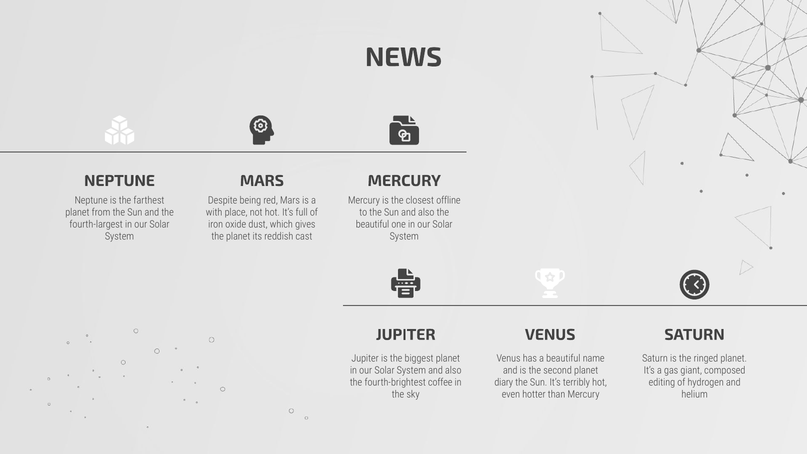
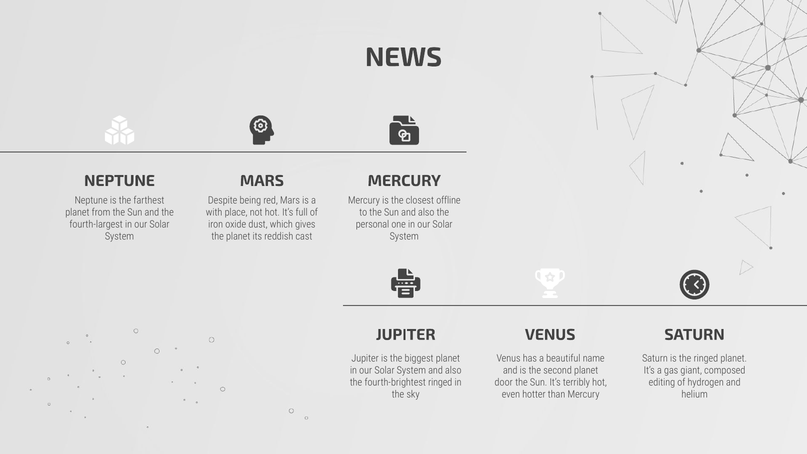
beautiful at (373, 225): beautiful -> personal
fourth-brightest coffee: coffee -> ringed
diary: diary -> door
